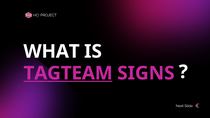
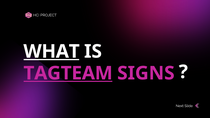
WHAT underline: none -> present
